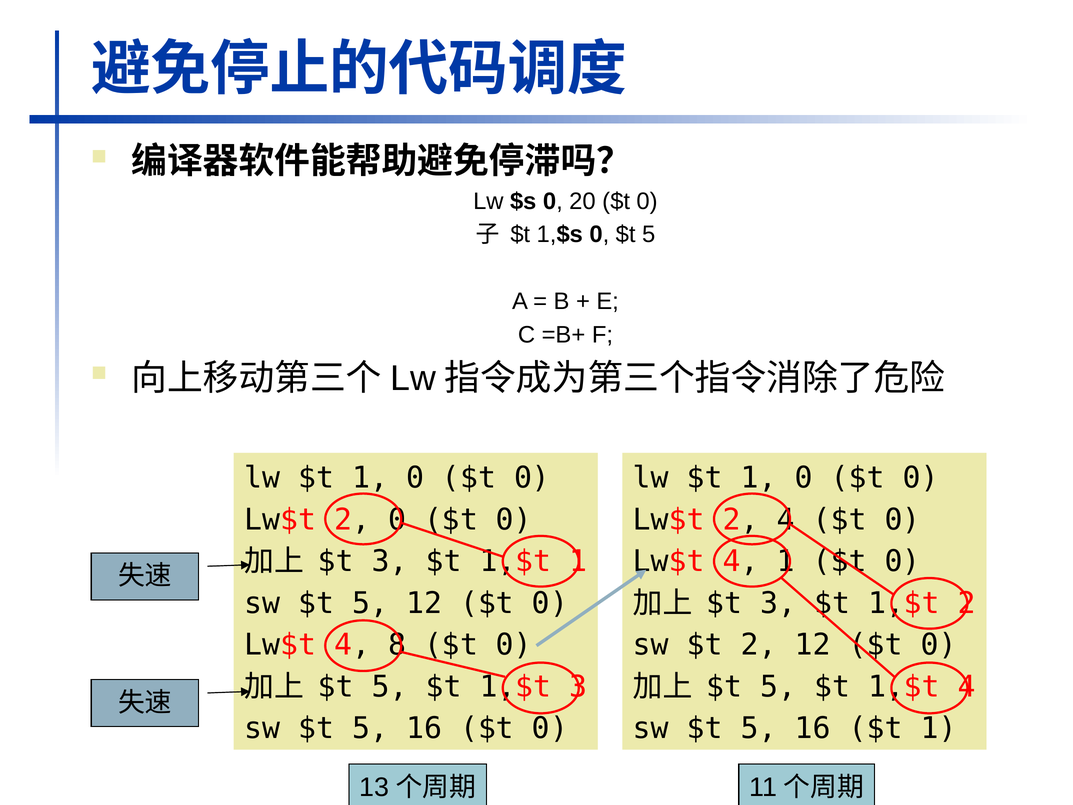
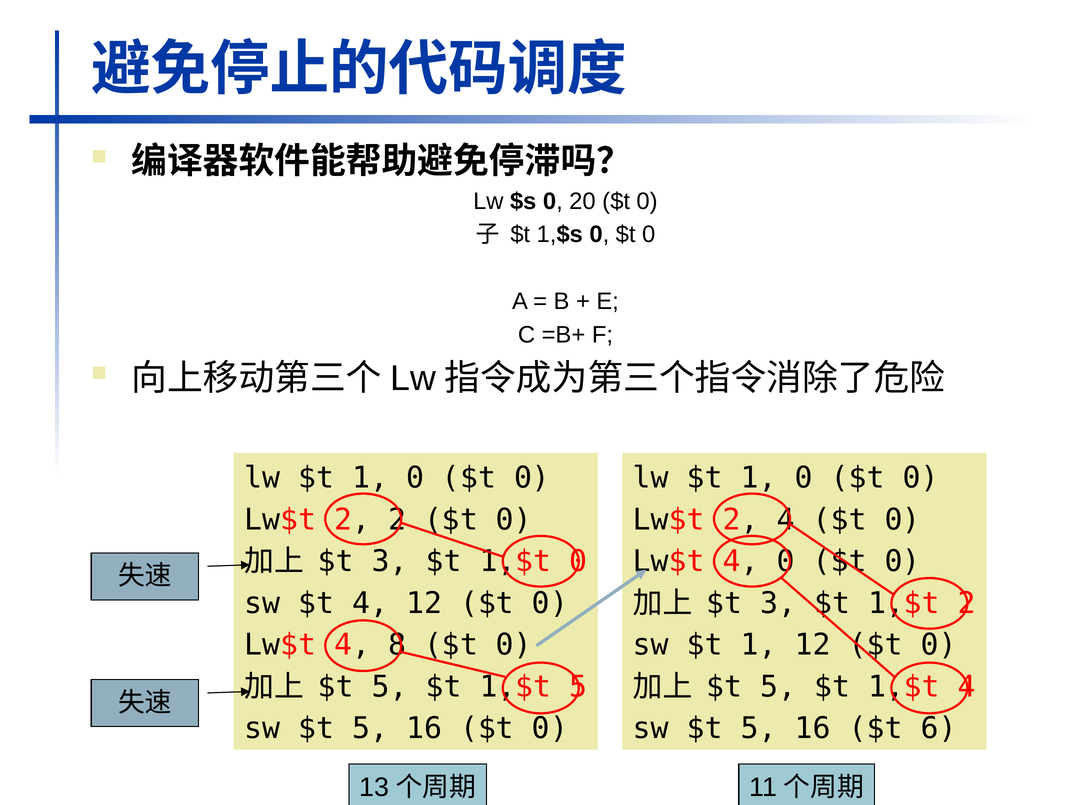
1,$s 0 $t 5: 5 -> 0
2 0: 0 -> 2
4 1: 1 -> 0
1,$t 1: 1 -> 0
5 at (370, 603): 5 -> 4
sw $t 2: 2 -> 1
1,$t 3: 3 -> 5
16 $t 1: 1 -> 6
